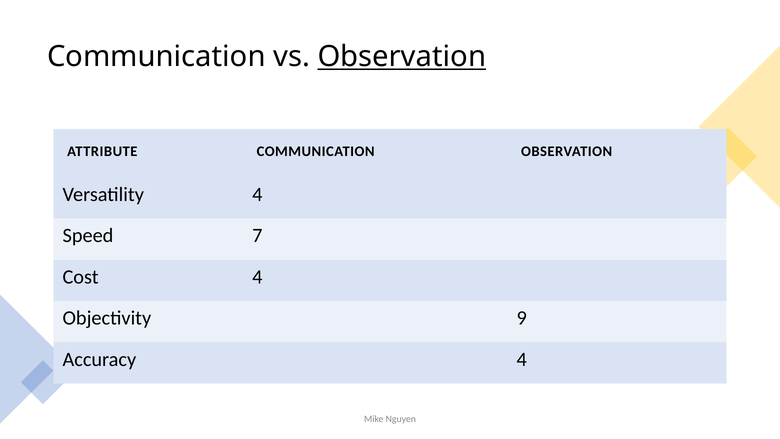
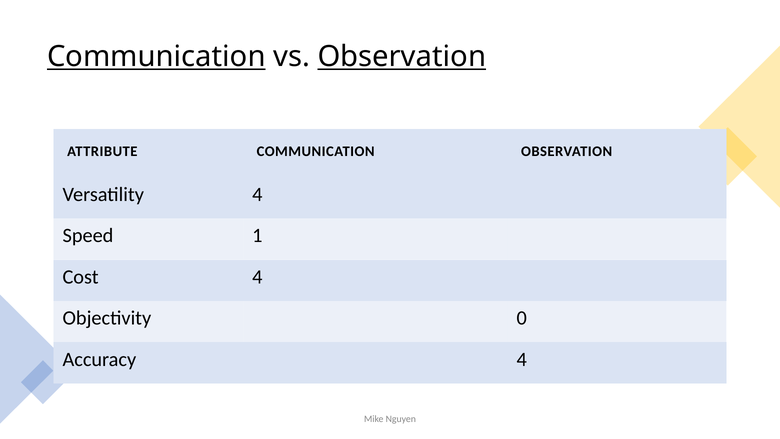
Communication at (156, 57) underline: none -> present
7: 7 -> 1
9: 9 -> 0
